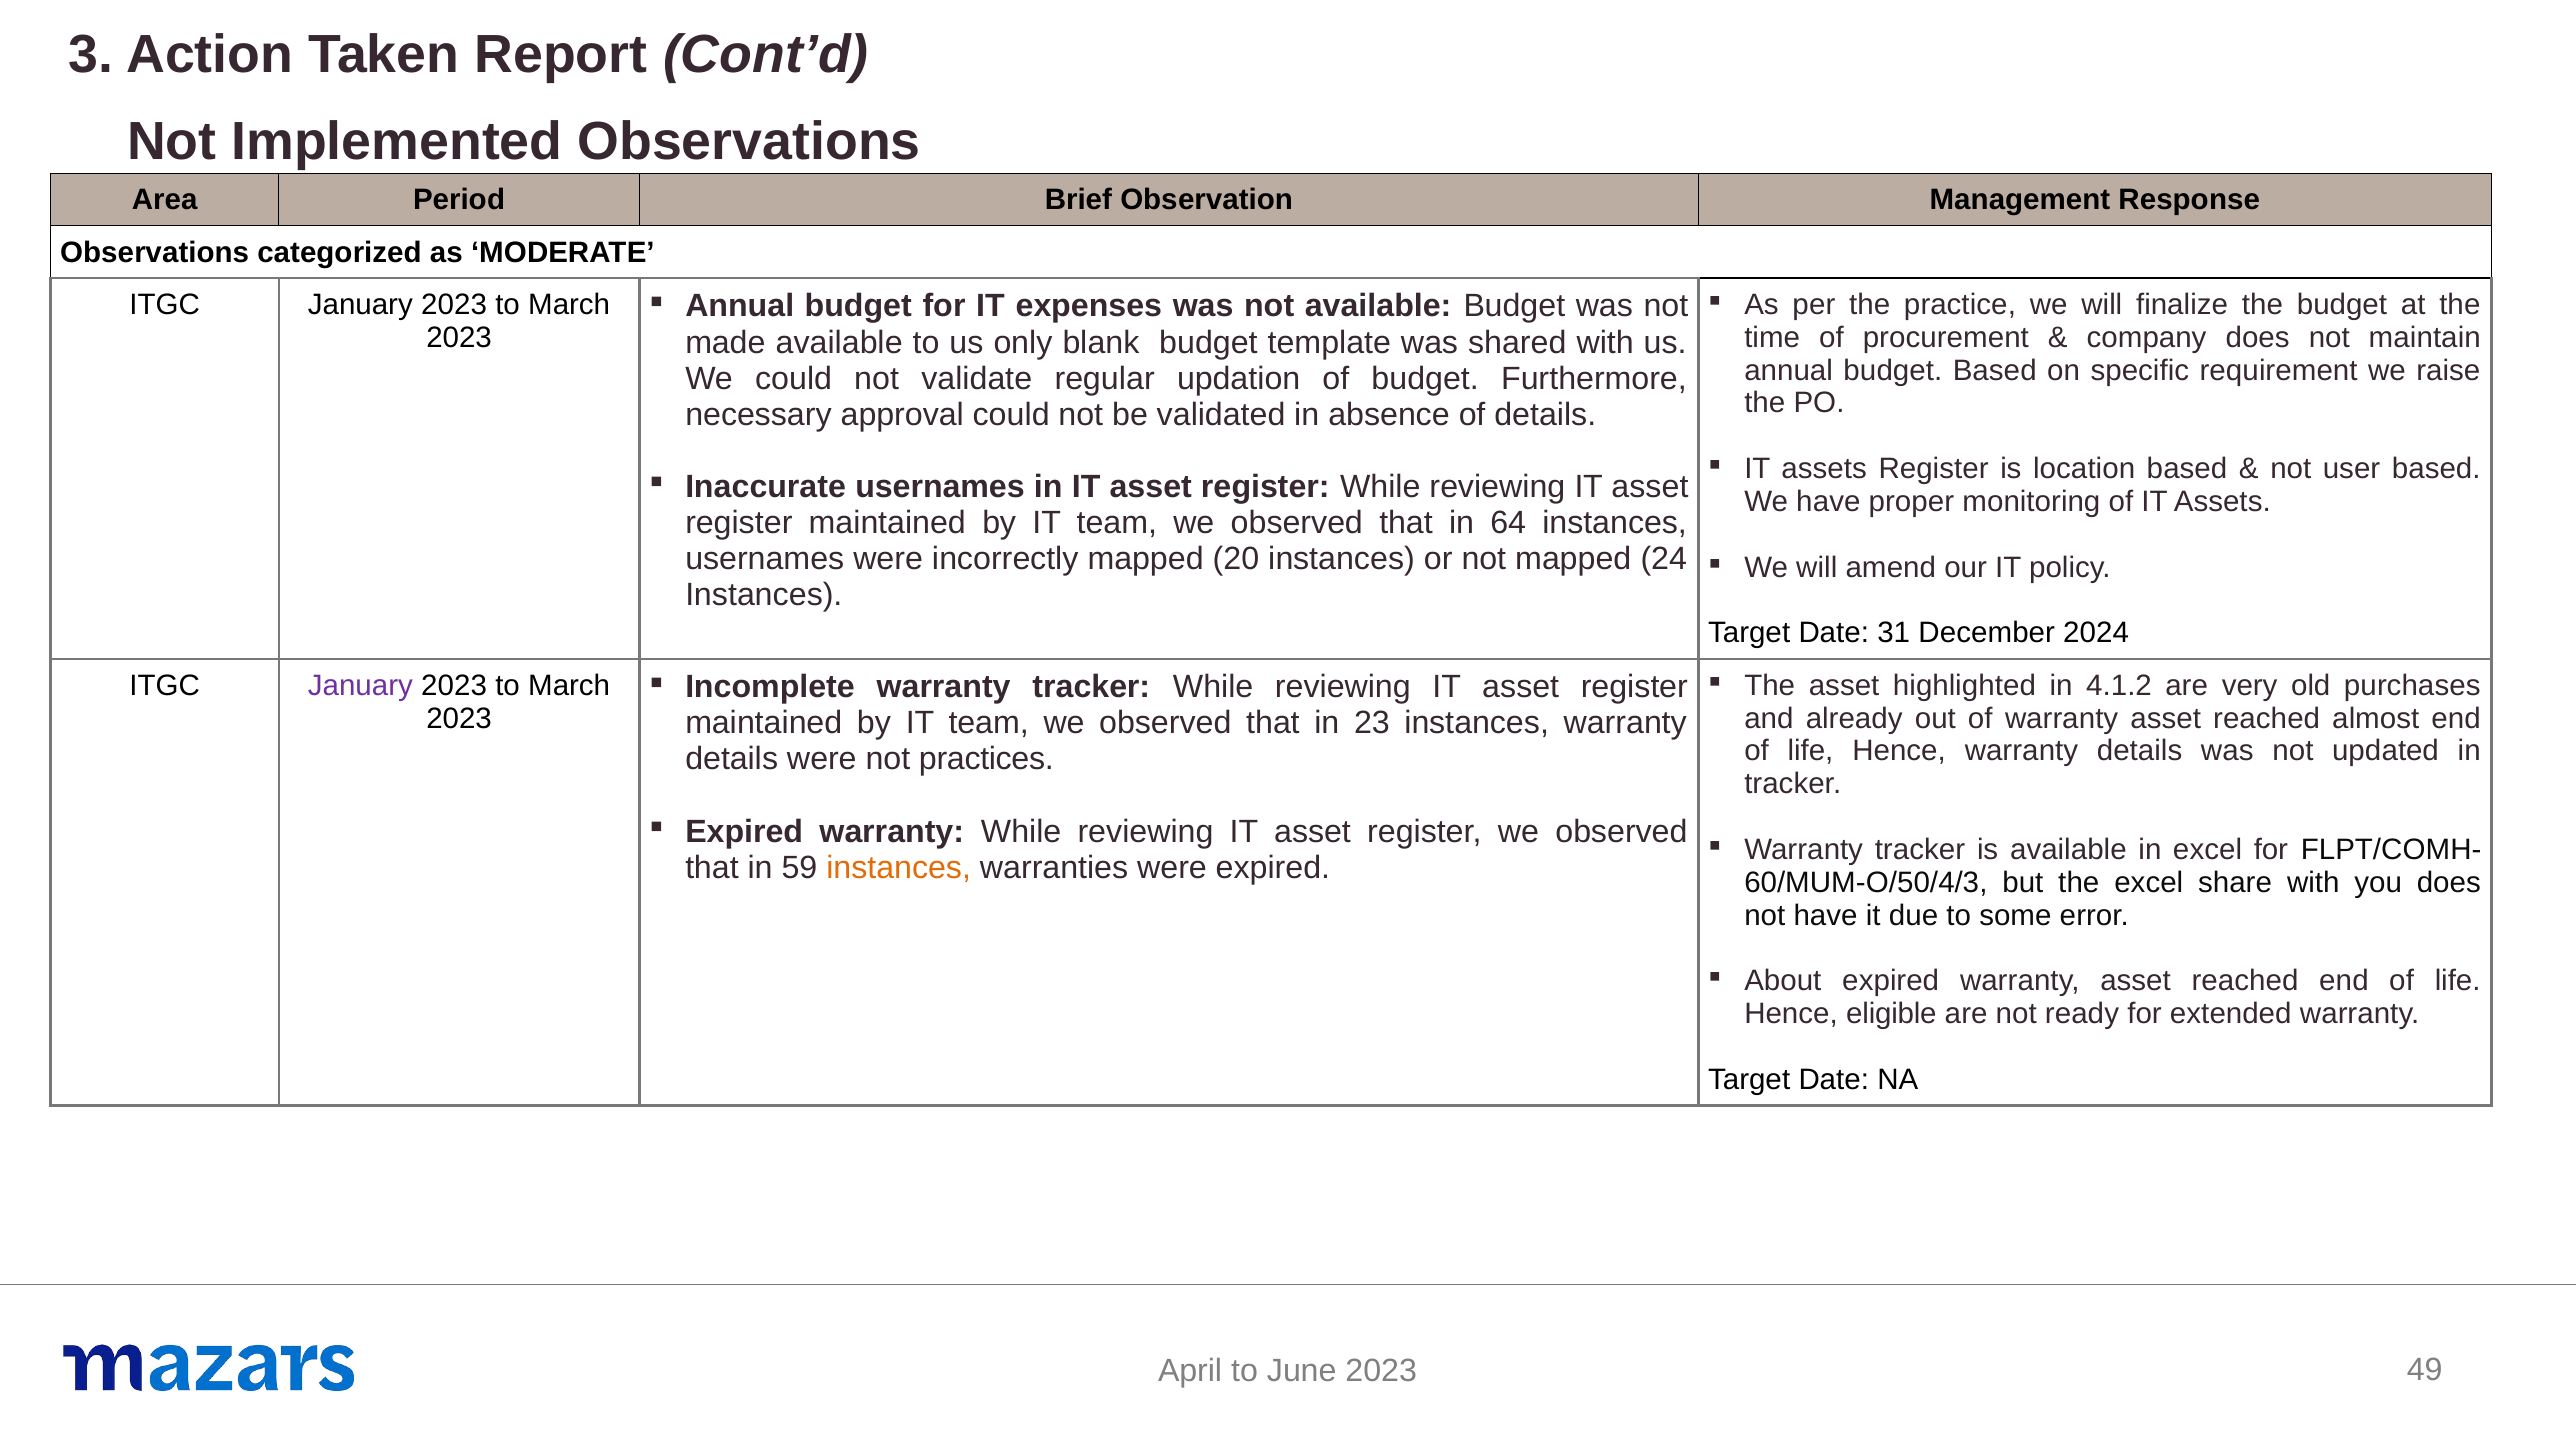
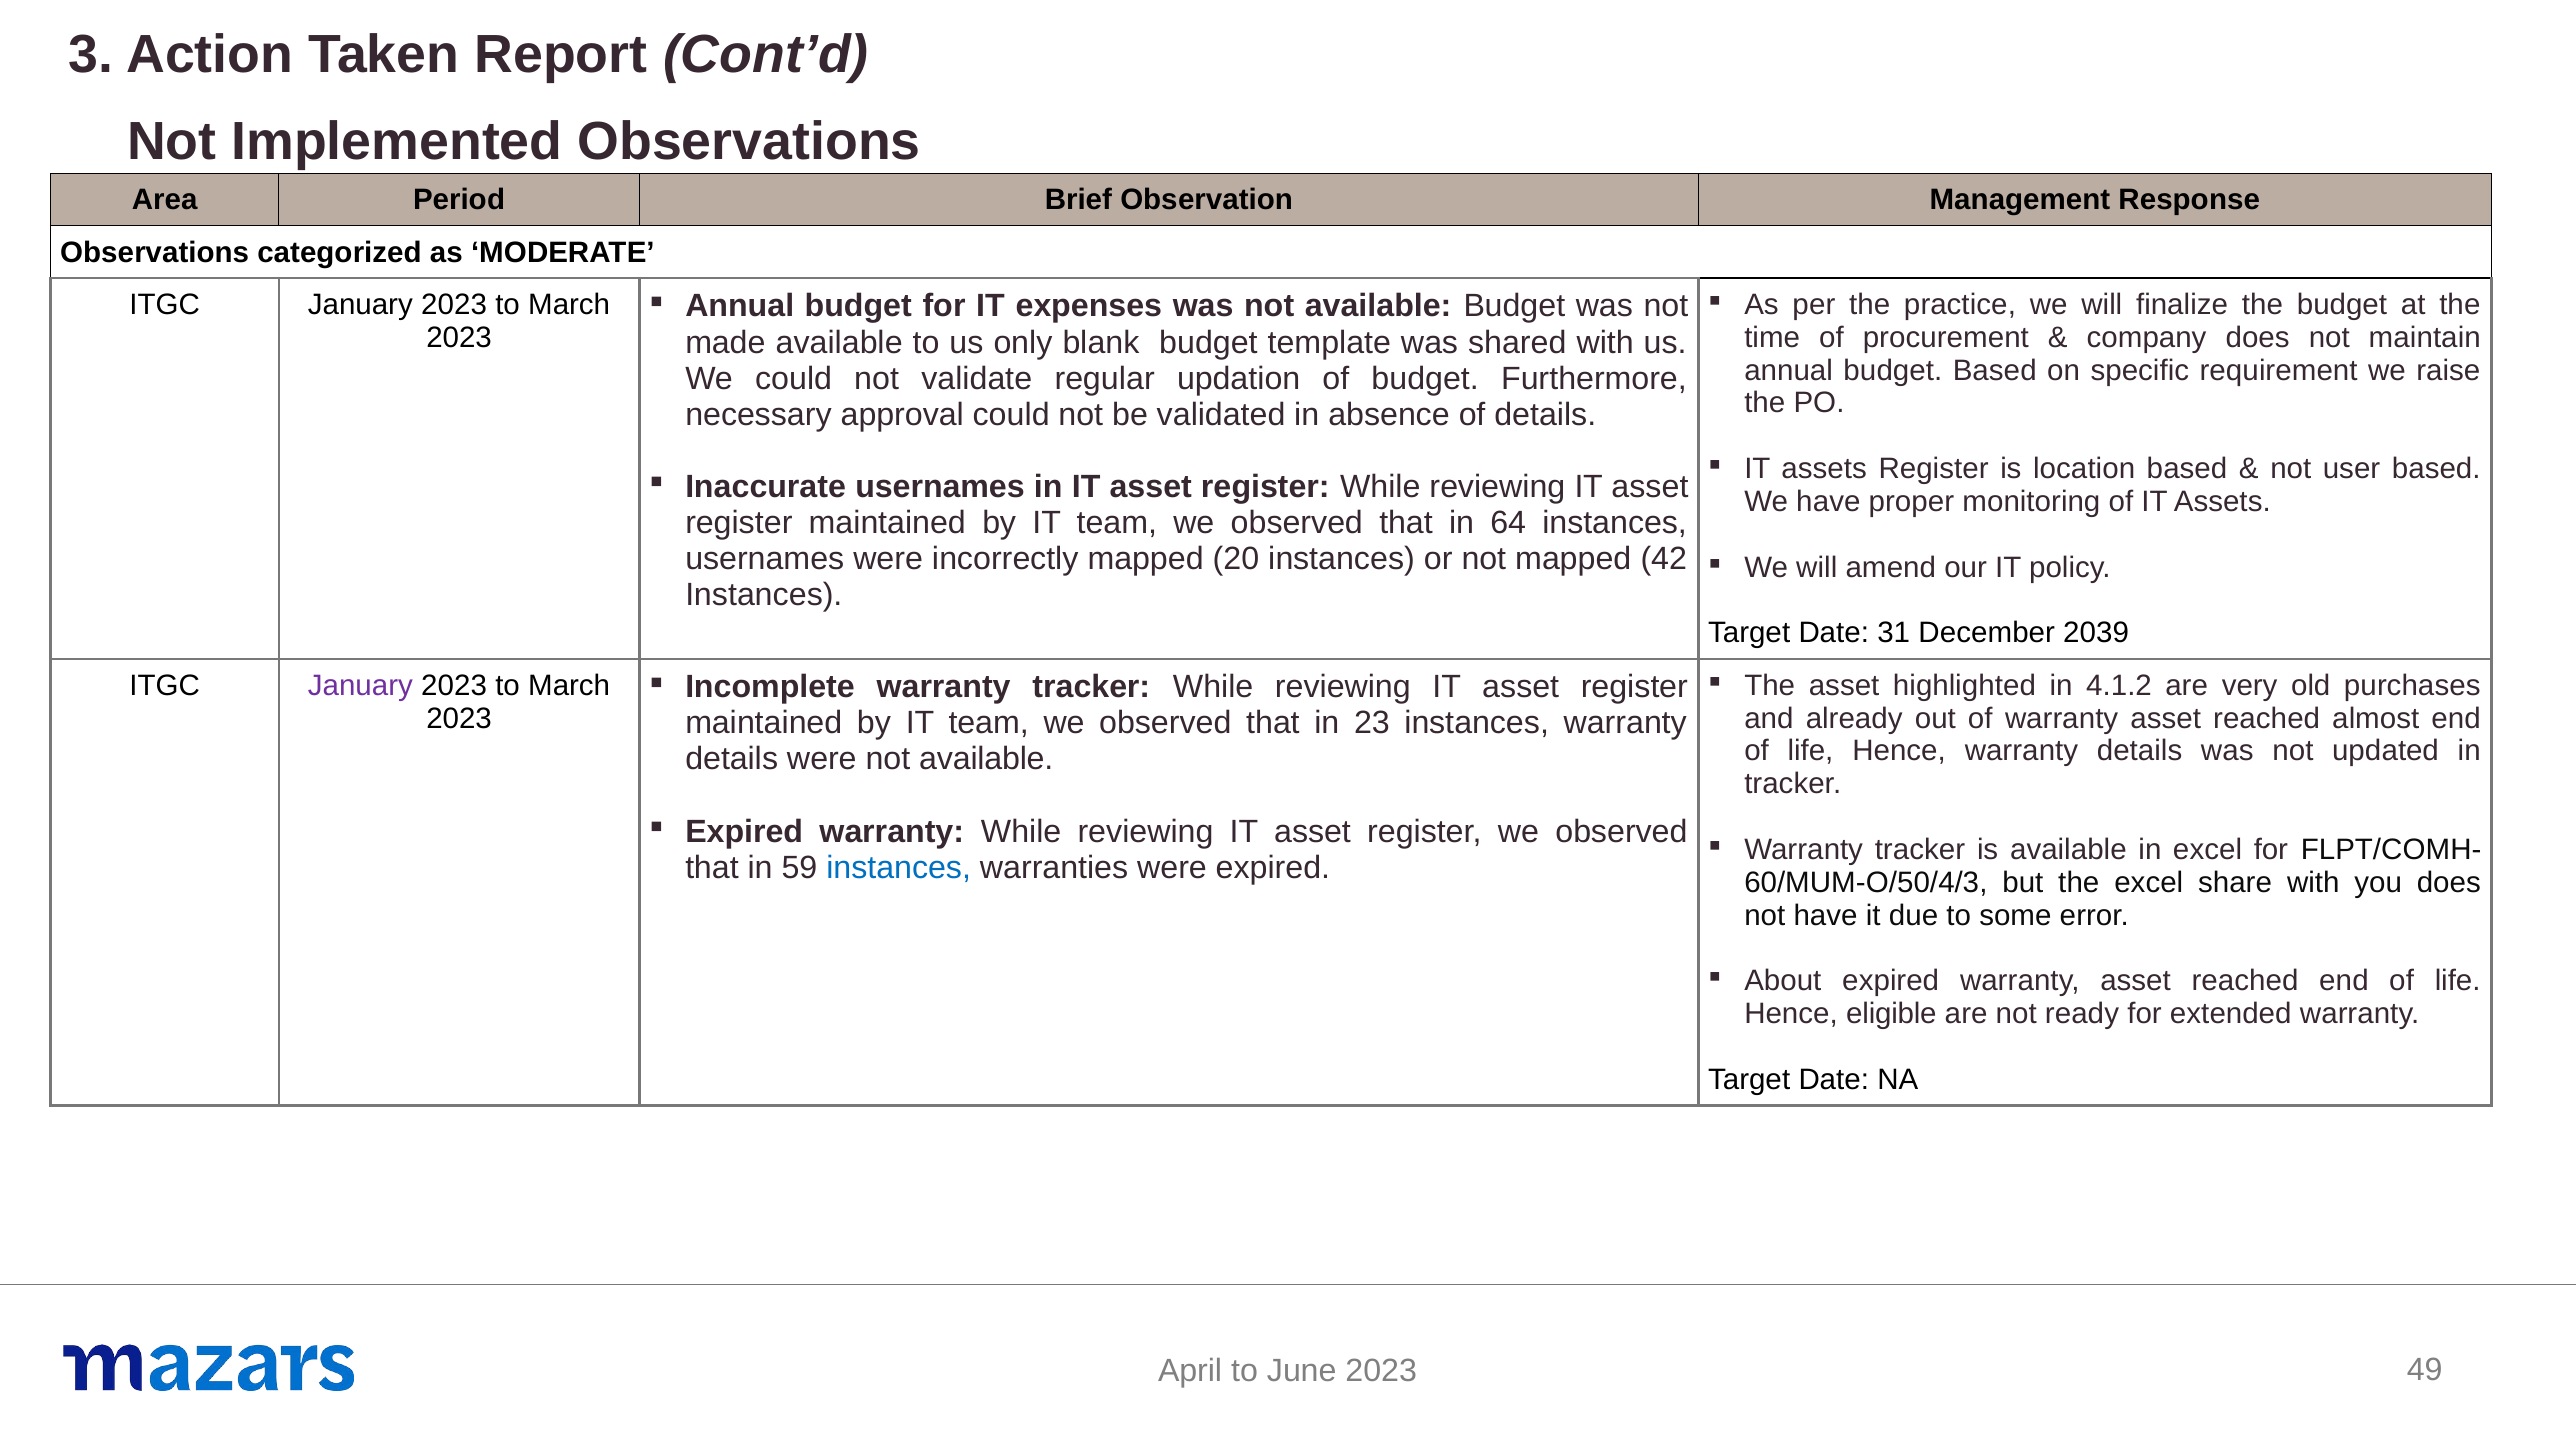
24: 24 -> 42
2024: 2024 -> 2039
were not practices: practices -> available
instances at (899, 867) colour: orange -> blue
